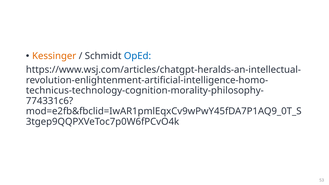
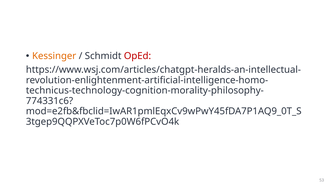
OpEd colour: blue -> red
